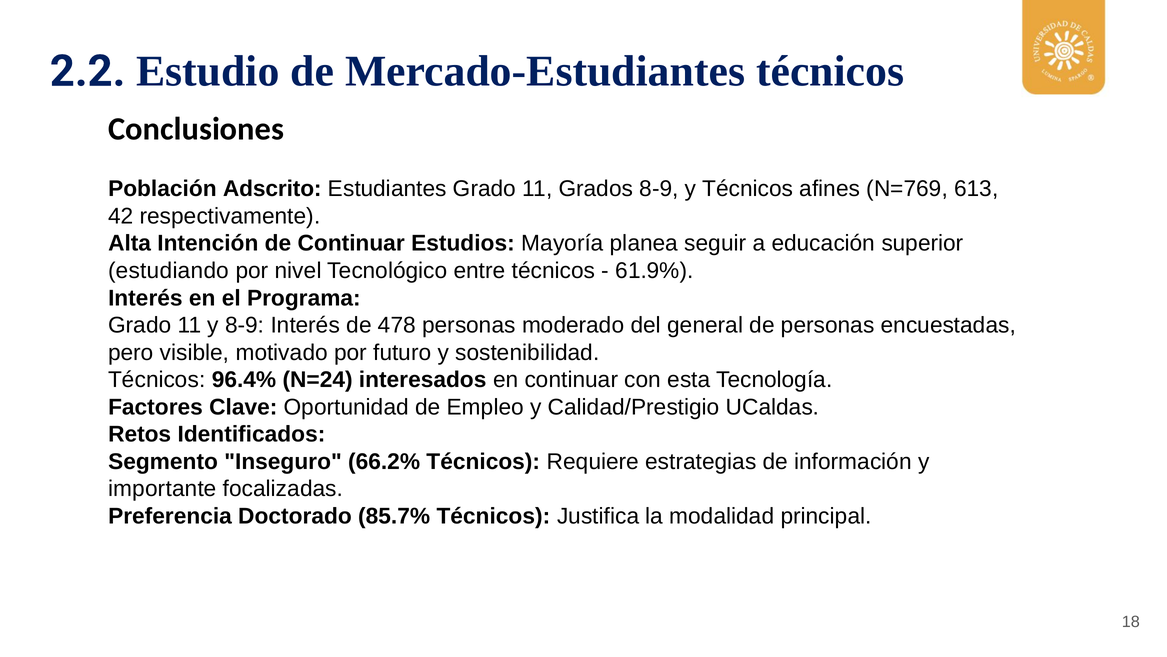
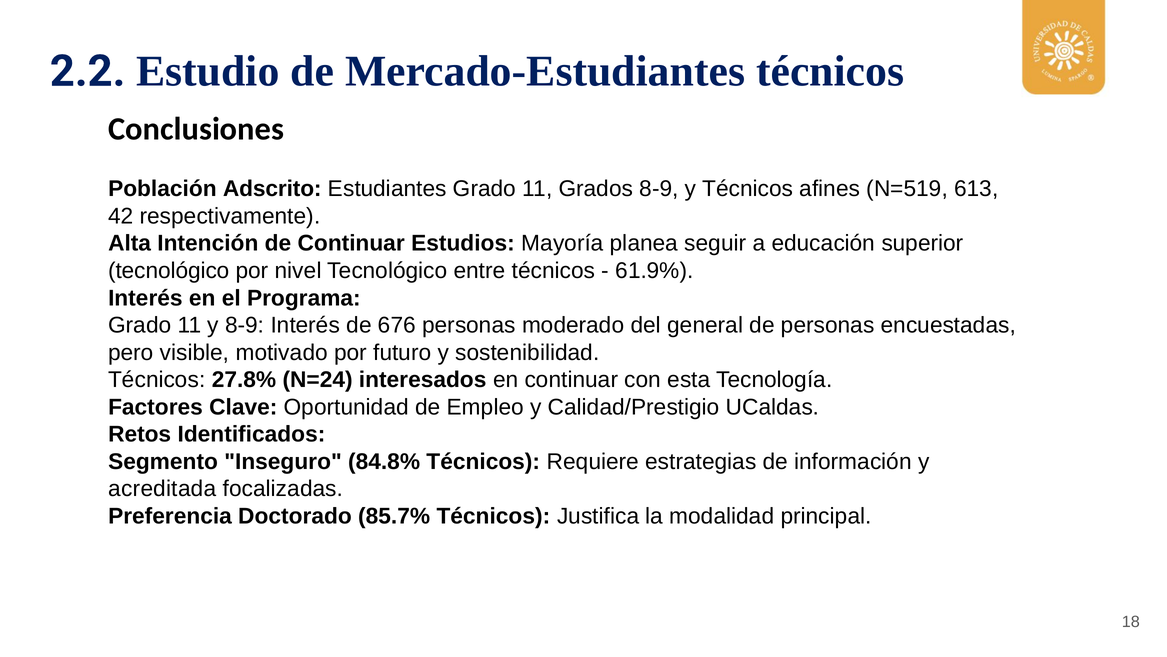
N=769: N=769 -> N=519
estudiando at (169, 271): estudiando -> tecnológico
478: 478 -> 676
96.4%: 96.4% -> 27.8%
66.2%: 66.2% -> 84.8%
importante: importante -> acreditada
